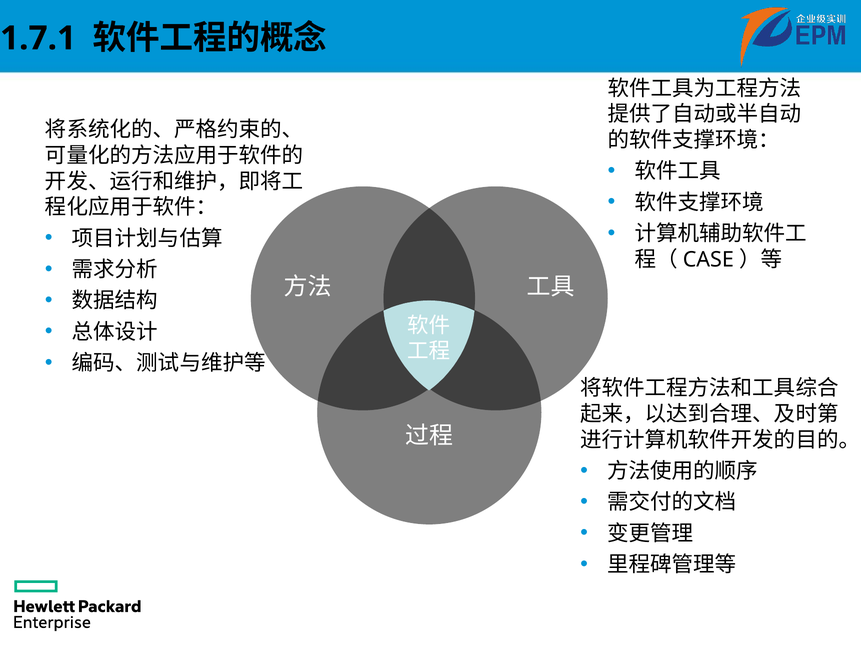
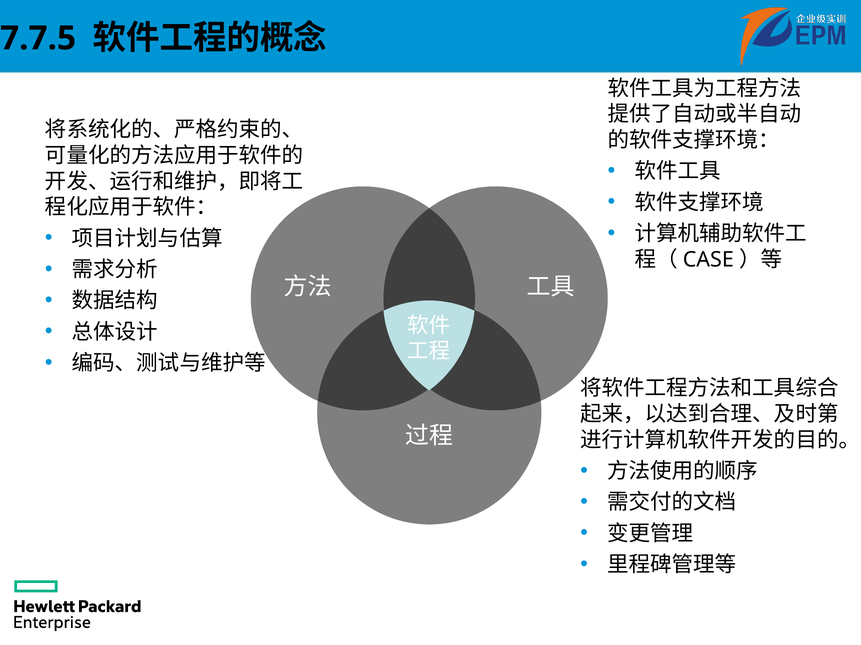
1.7.1: 1.7.1 -> 7.7.5
